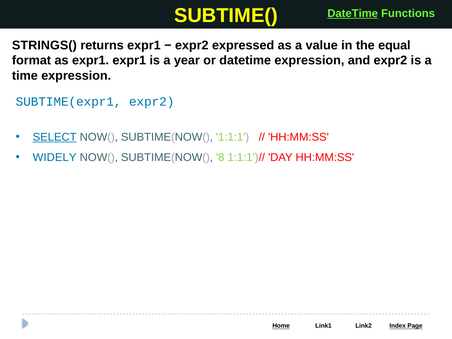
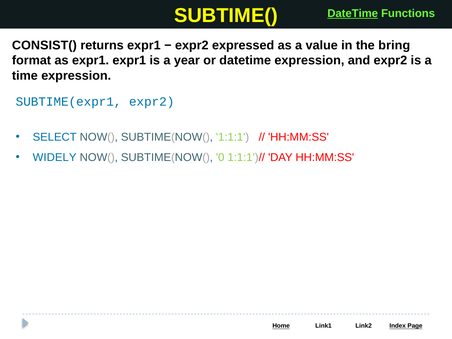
STRINGS(: STRINGS( -> CONSIST(
equal: equal -> bring
SELECT underline: present -> none
8: 8 -> 0
